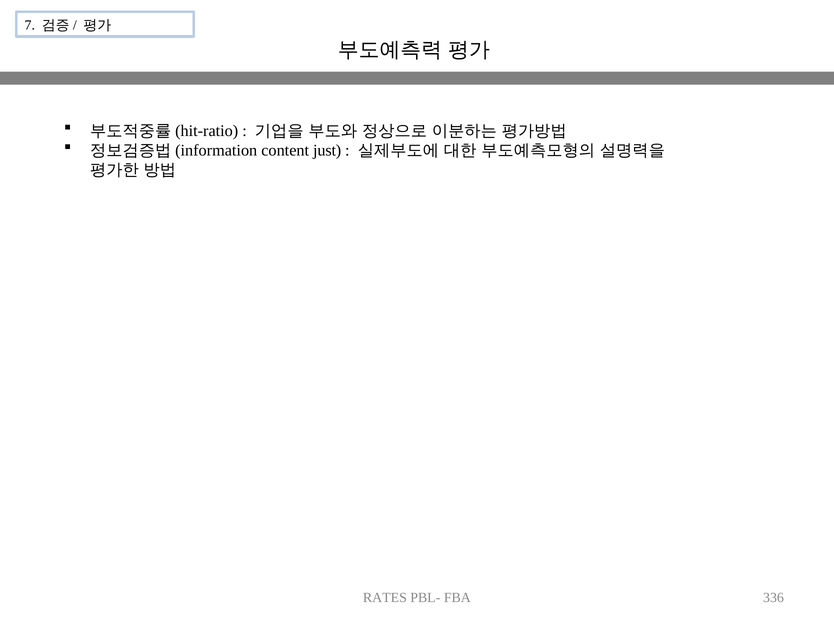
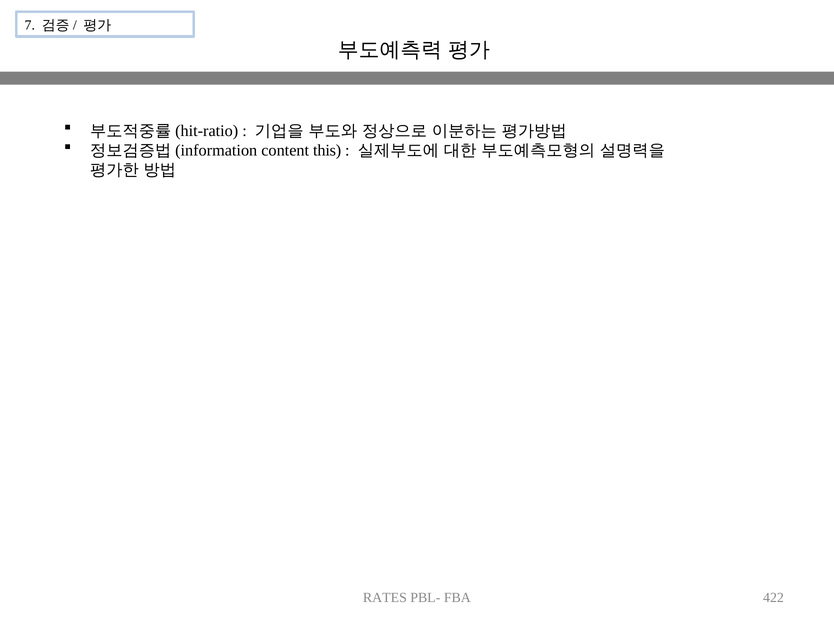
just: just -> this
336: 336 -> 422
